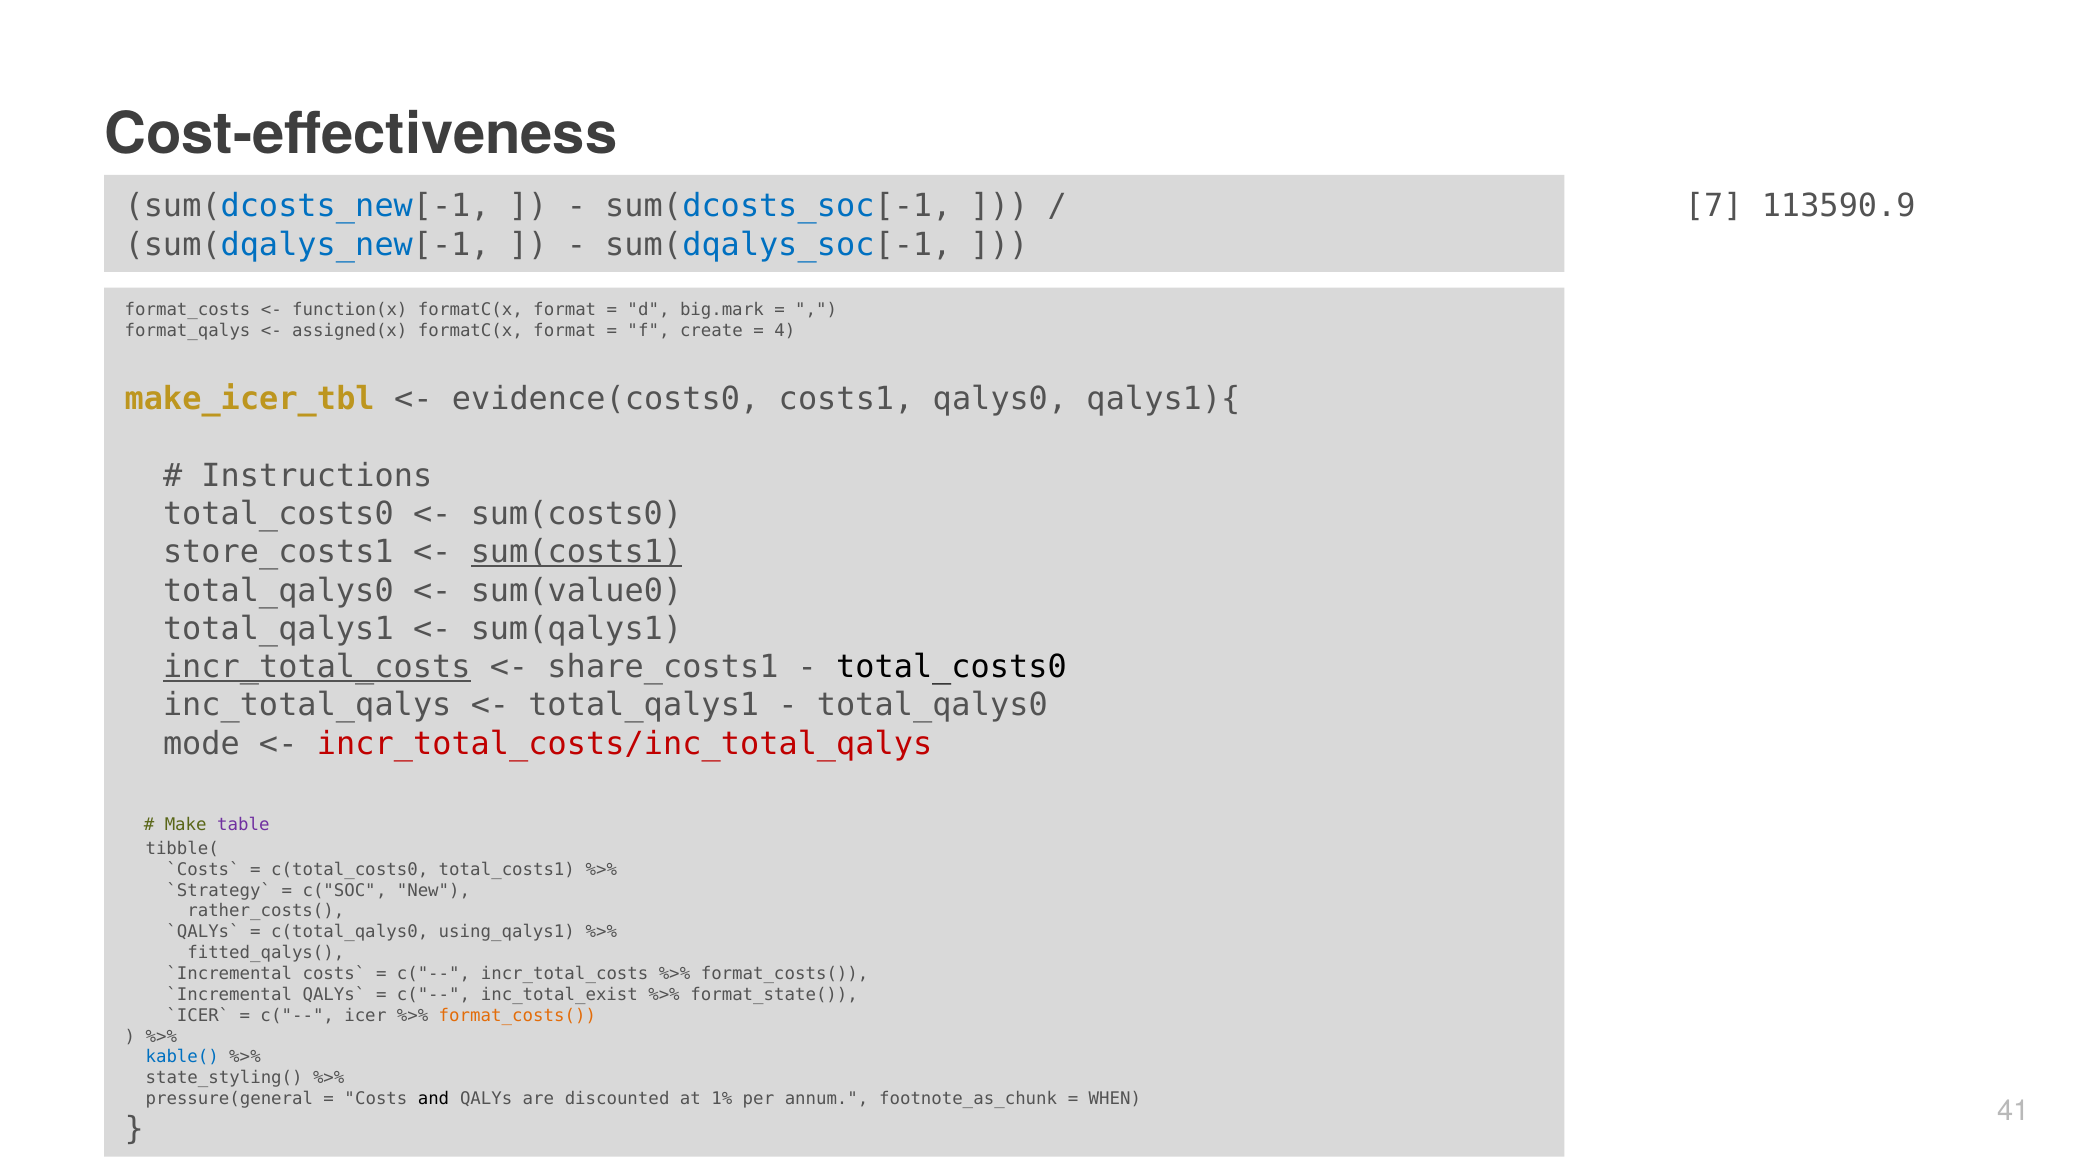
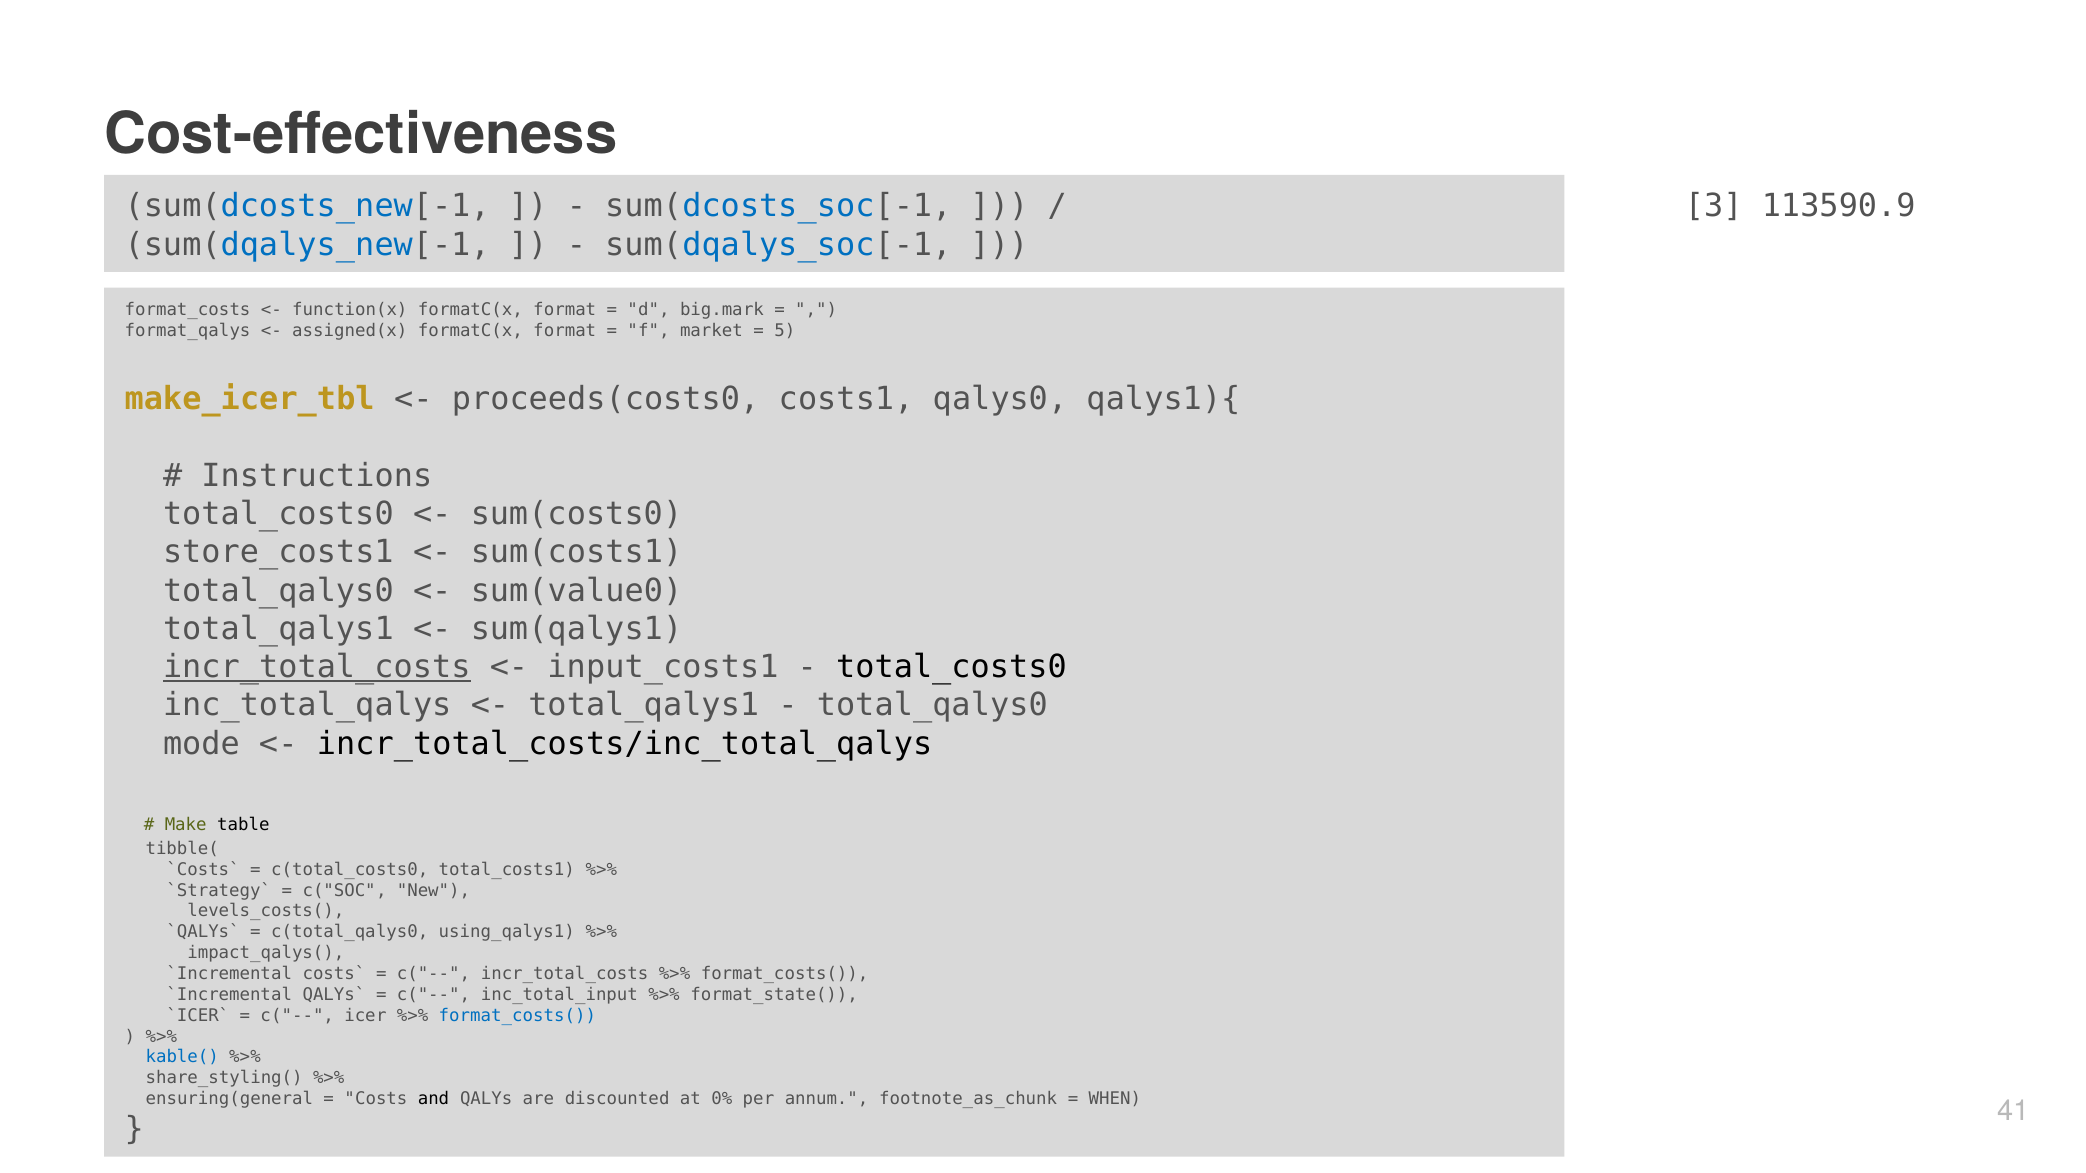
7: 7 -> 3
create: create -> market
4: 4 -> 5
evidence(costs0: evidence(costs0 -> proceeds(costs0
sum(costs1 underline: present -> none
share_costs1: share_costs1 -> input_costs1
incr_total_costs/inc_total_qalys colour: red -> black
table colour: purple -> black
rather_costs(: rather_costs( -> levels_costs(
fitted_qalys(: fitted_qalys( -> impact_qalys(
inc_total_exist: inc_total_exist -> inc_total_input
format_costs( at (517, 1016) colour: orange -> blue
state_styling(: state_styling( -> share_styling(
pressure(general: pressure(general -> ensuring(general
1%: 1% -> 0%
